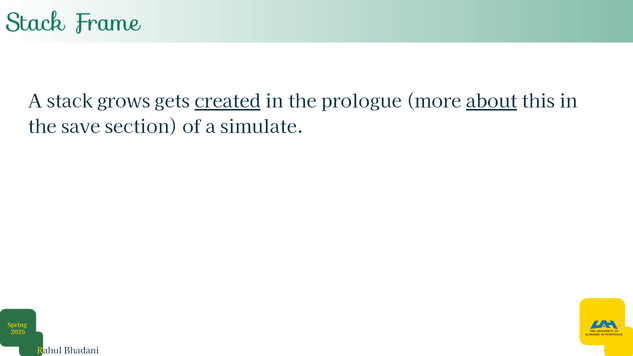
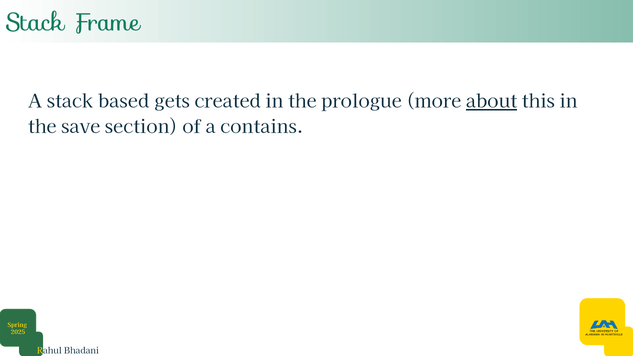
grows: grows -> based
created underline: present -> none
simulate: simulate -> contains
